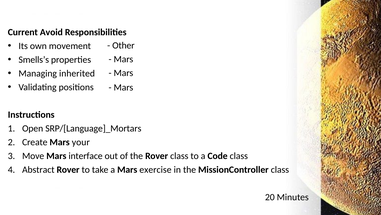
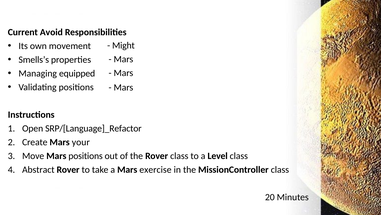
Other: Other -> Might
inherited: inherited -> equipped
SRP/[Language]_Mortars: SRP/[Language]_Mortars -> SRP/[Language]_Refactor
Mars interface: interface -> positions
Code: Code -> Level
